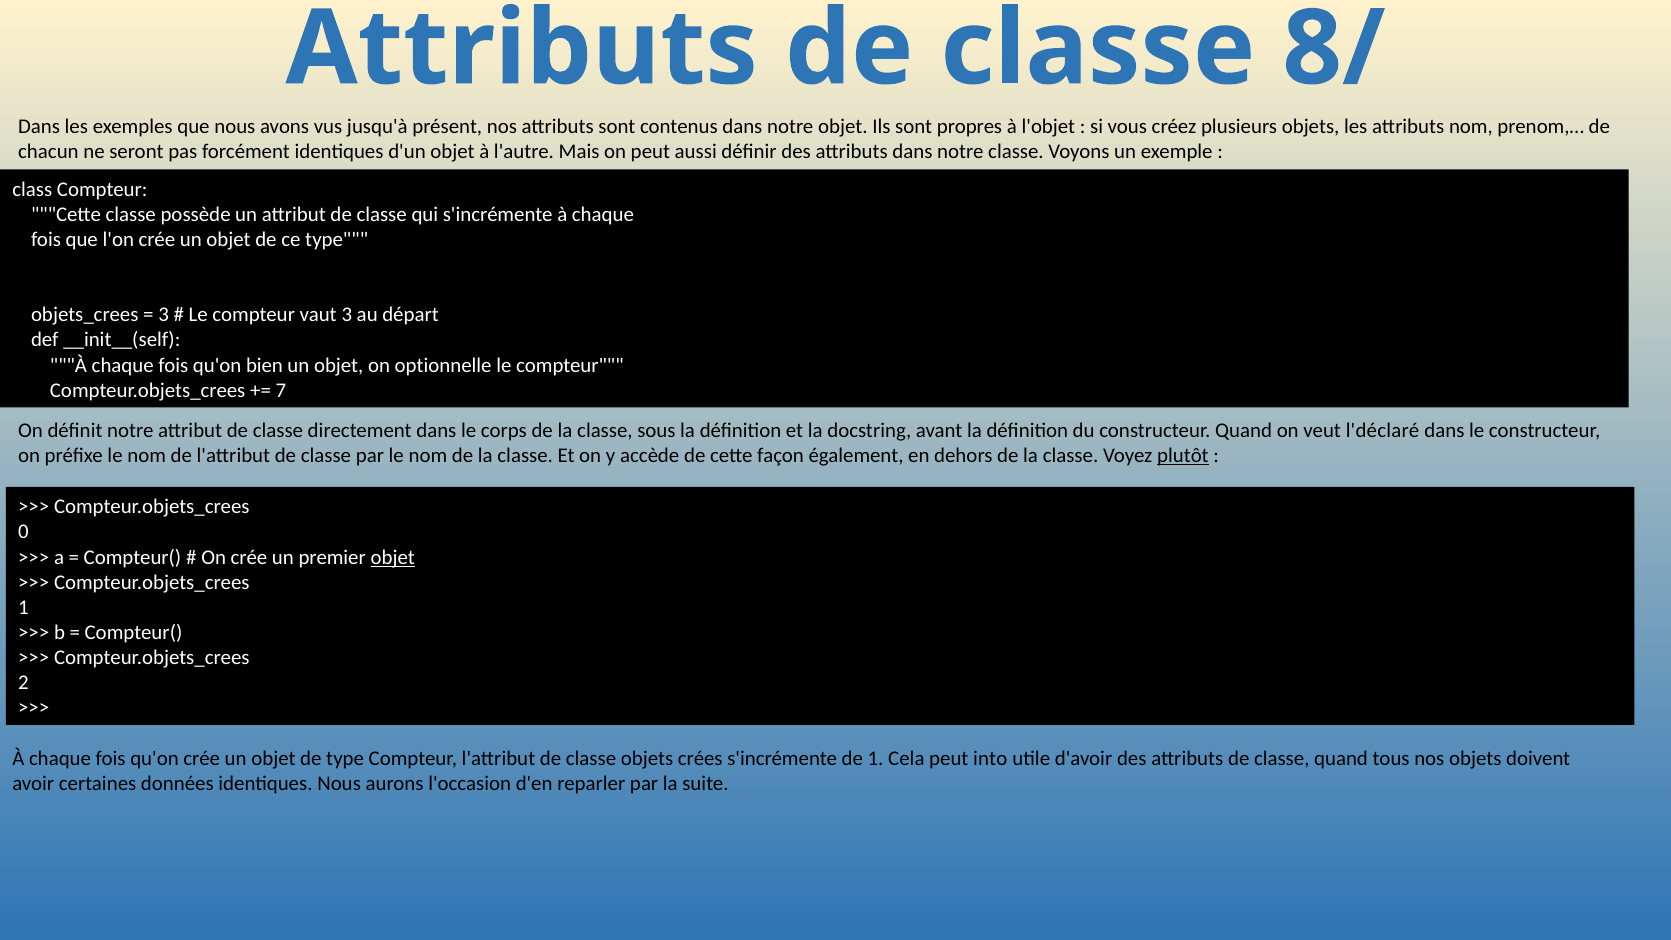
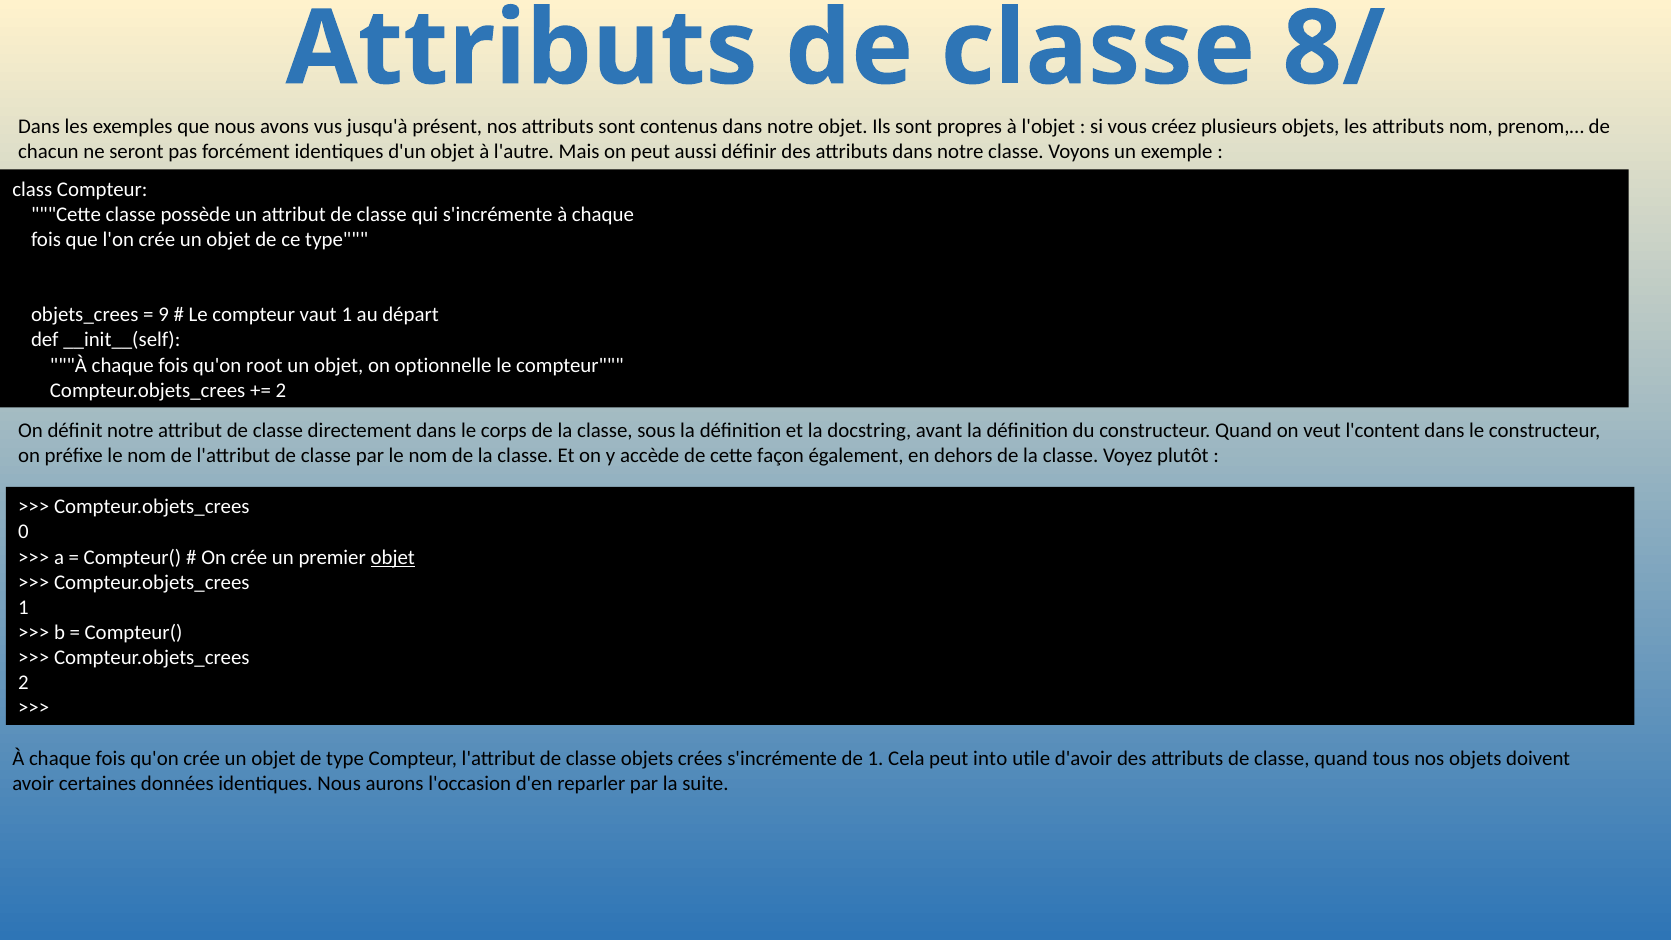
3 at (164, 315): 3 -> 9
vaut 3: 3 -> 1
bien: bien -> root
7 at (281, 390): 7 -> 2
l'déclaré: l'déclaré -> l'content
plutôt underline: present -> none
